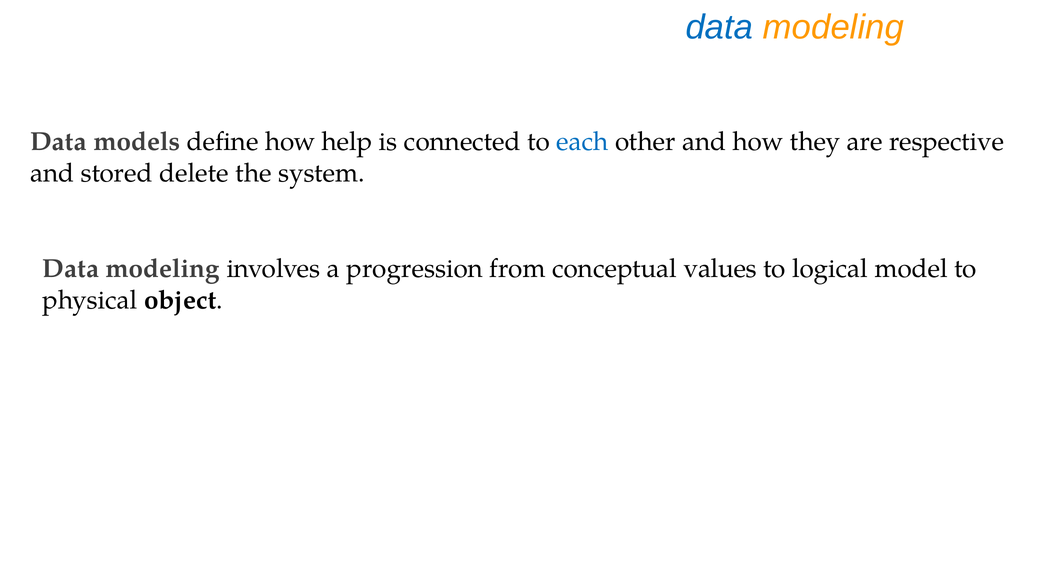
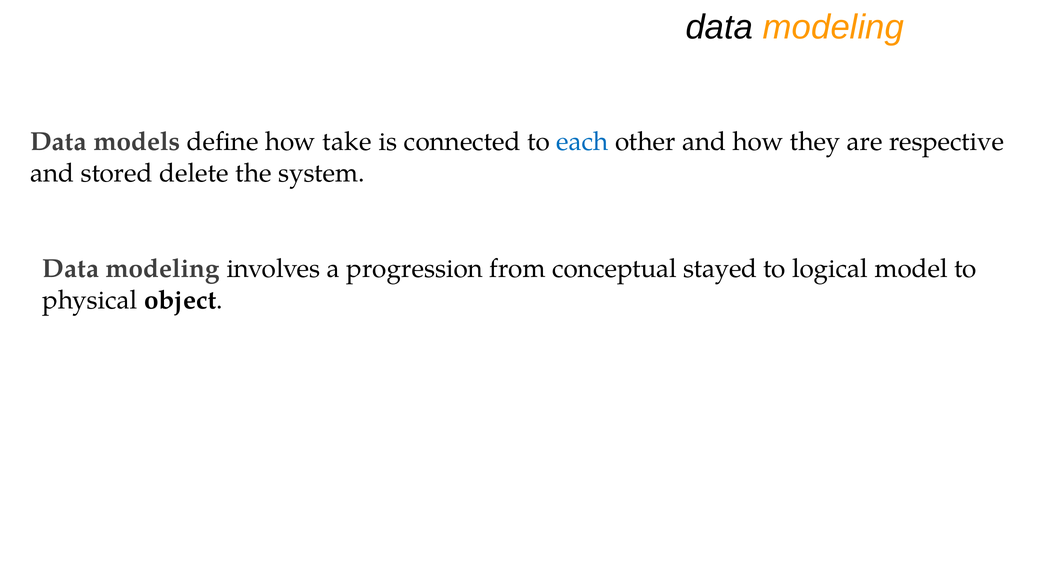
data at (719, 27) colour: blue -> black
help: help -> take
values: values -> stayed
